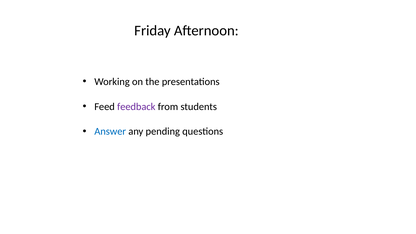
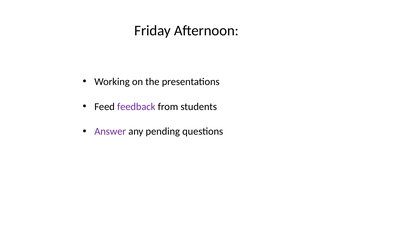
Answer colour: blue -> purple
